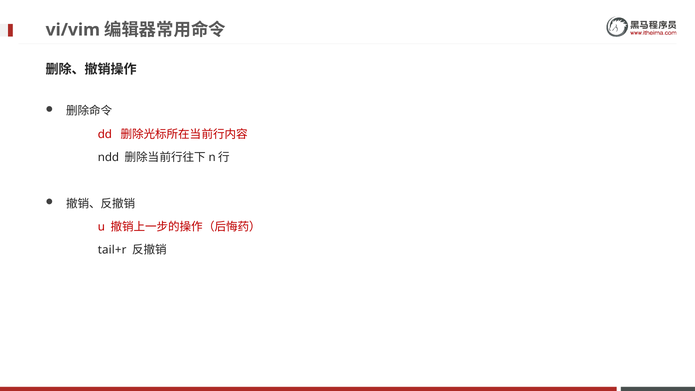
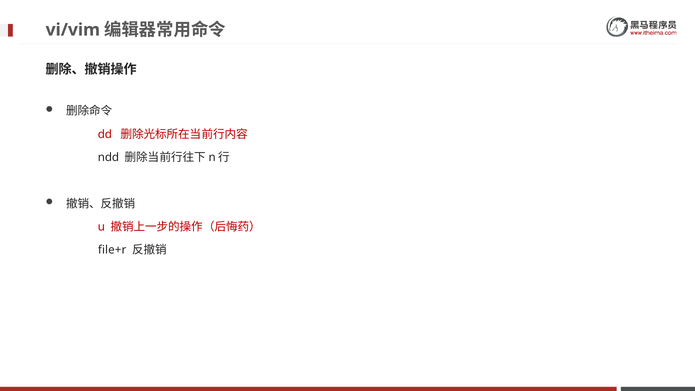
tail+r: tail+r -> file+r
